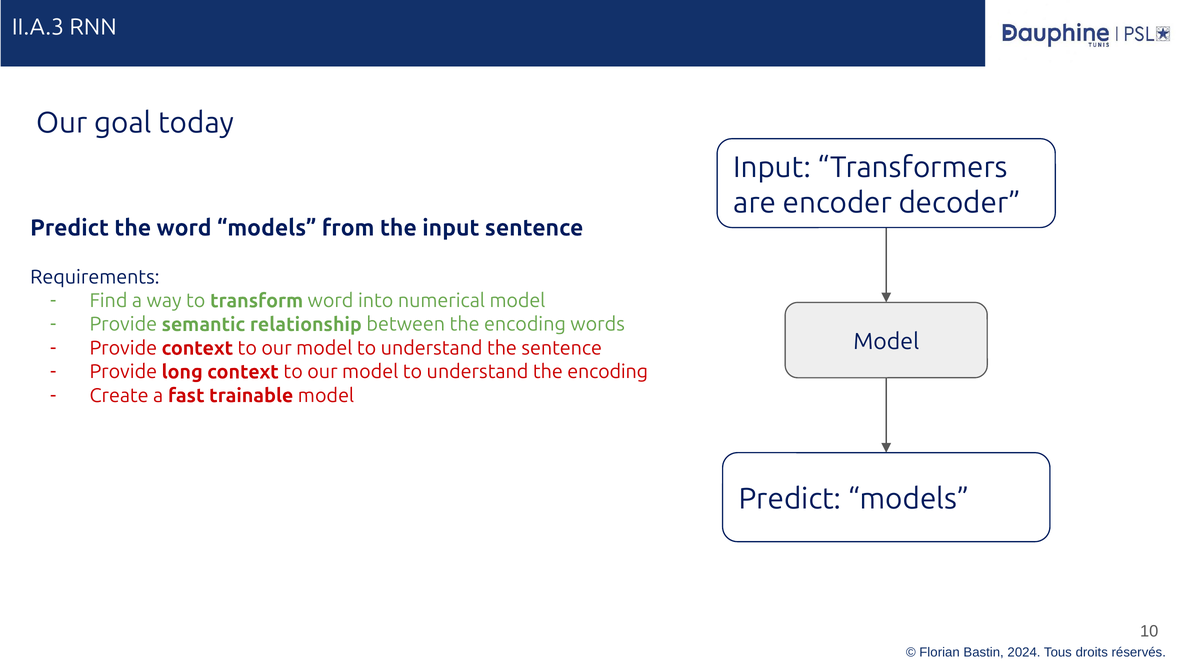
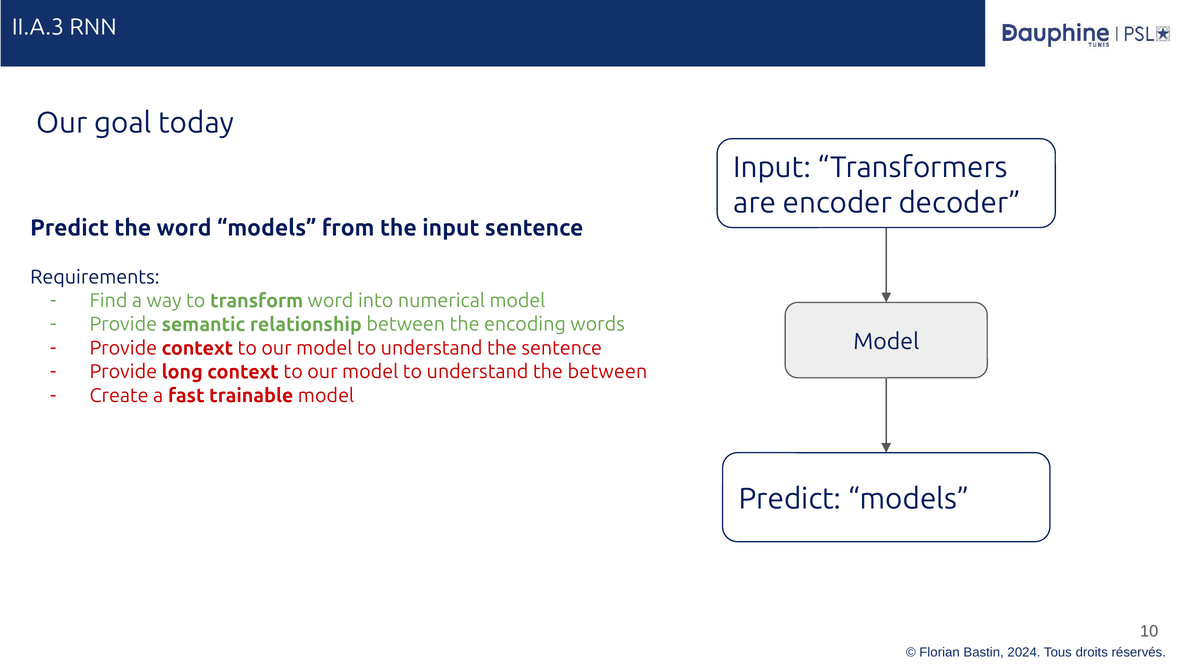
understand the encoding: encoding -> between
